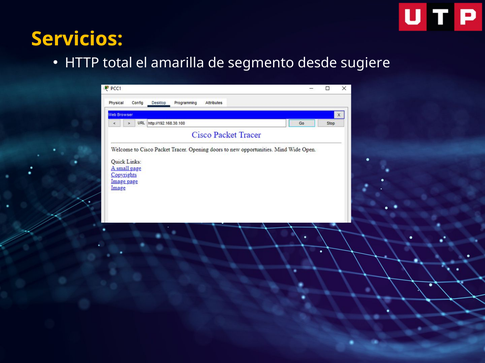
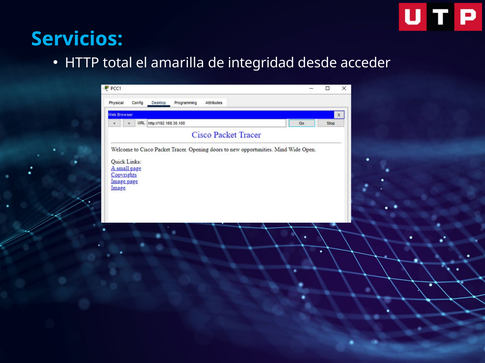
Servicios colour: yellow -> light blue
segmento: segmento -> integridad
sugiere: sugiere -> acceder
